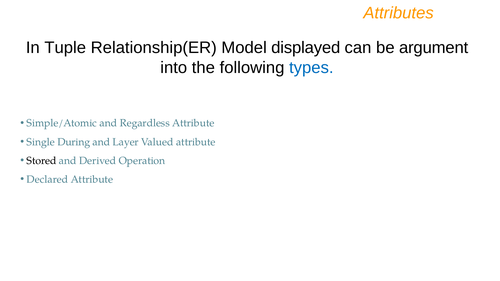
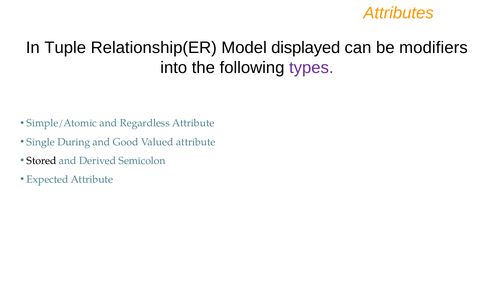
argument: argument -> modifiers
types colour: blue -> purple
Layer: Layer -> Good
Operation: Operation -> Semicolon
Declared: Declared -> Expected
